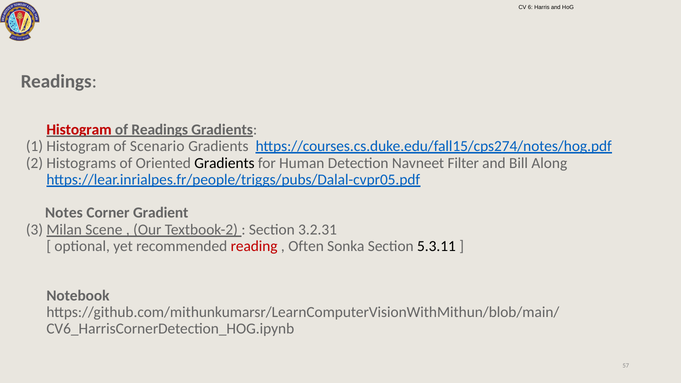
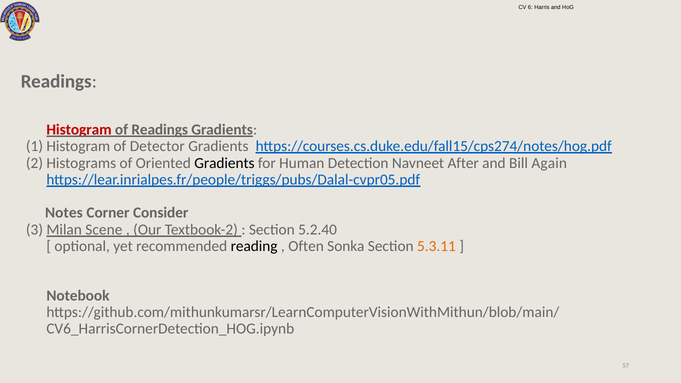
Scenario: Scenario -> Detector
Filter: Filter -> After
Along: Along -> Again
Gradient: Gradient -> Consider
3.2.31: 3.2.31 -> 5.2.40
reading colour: red -> black
5.3.11 colour: black -> orange
